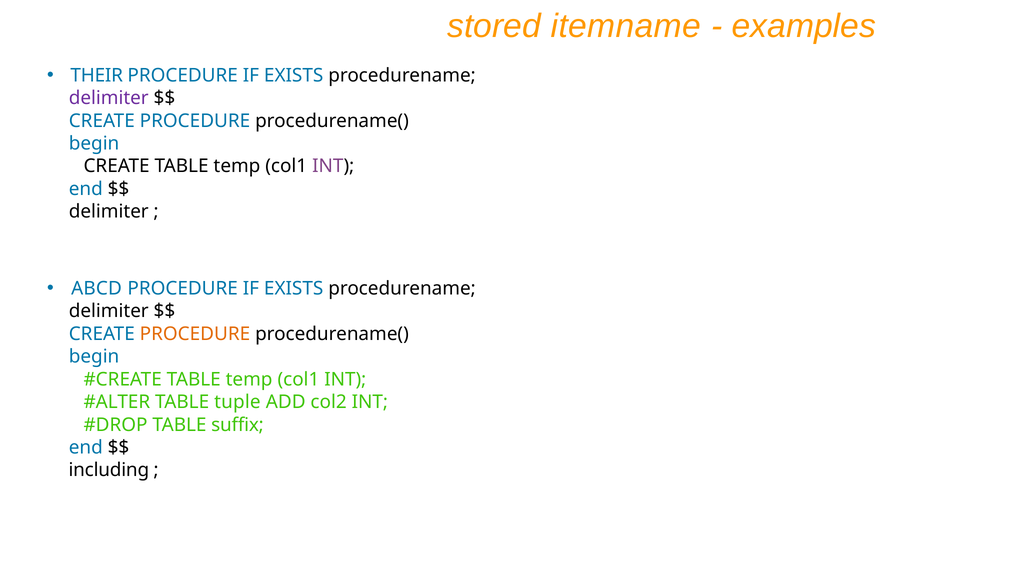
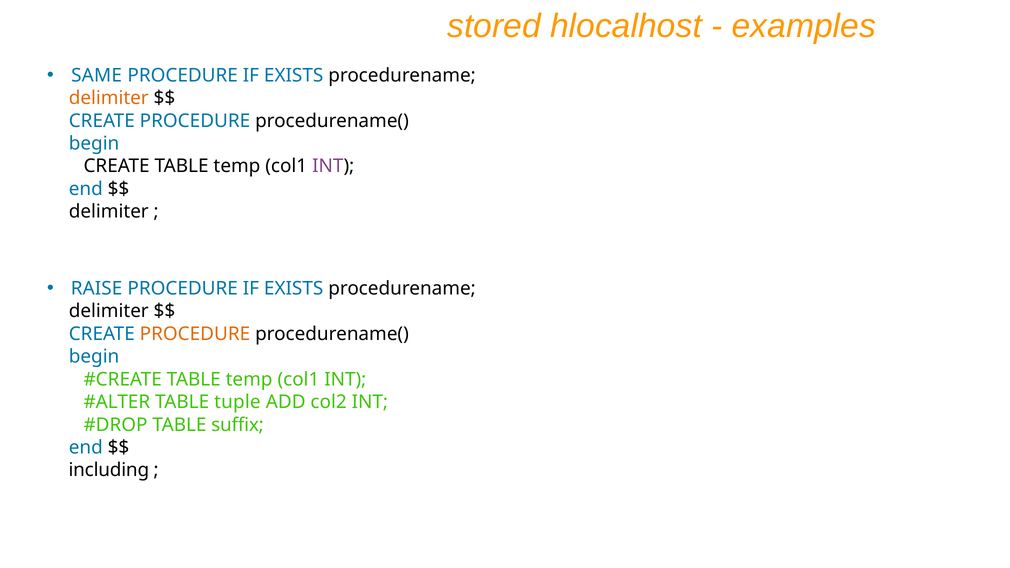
itemname: itemname -> hlocalhost
THEIR: THEIR -> SAME
delimiter at (109, 98) colour: purple -> orange
ABCD: ABCD -> RAISE
